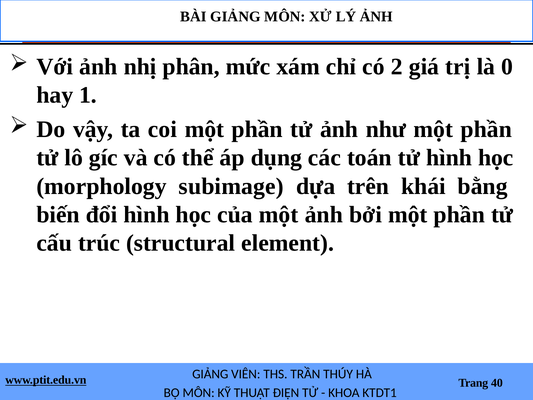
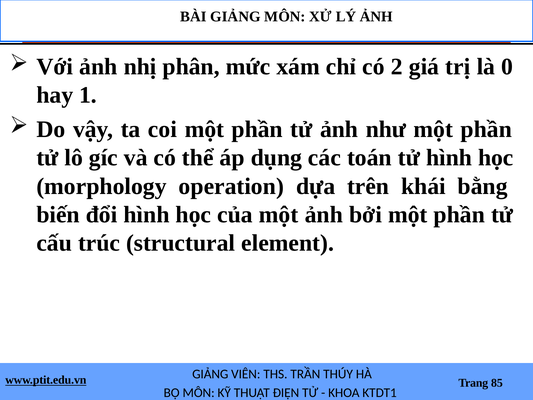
subimage: subimage -> operation
40: 40 -> 85
